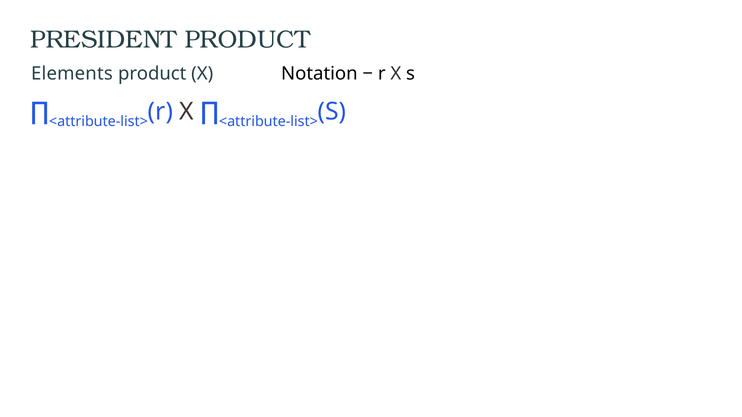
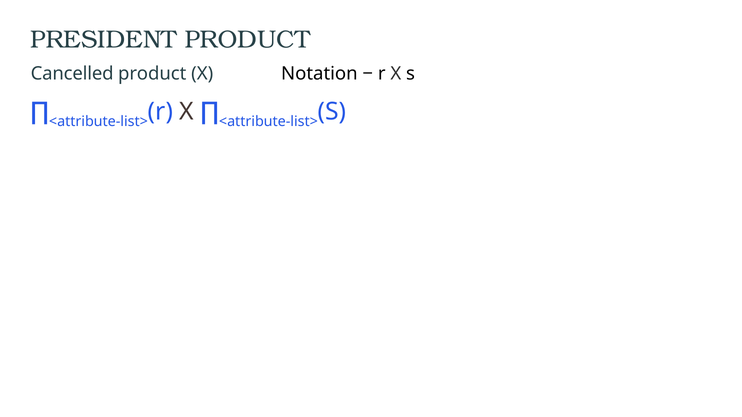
Elements: Elements -> Cancelled
